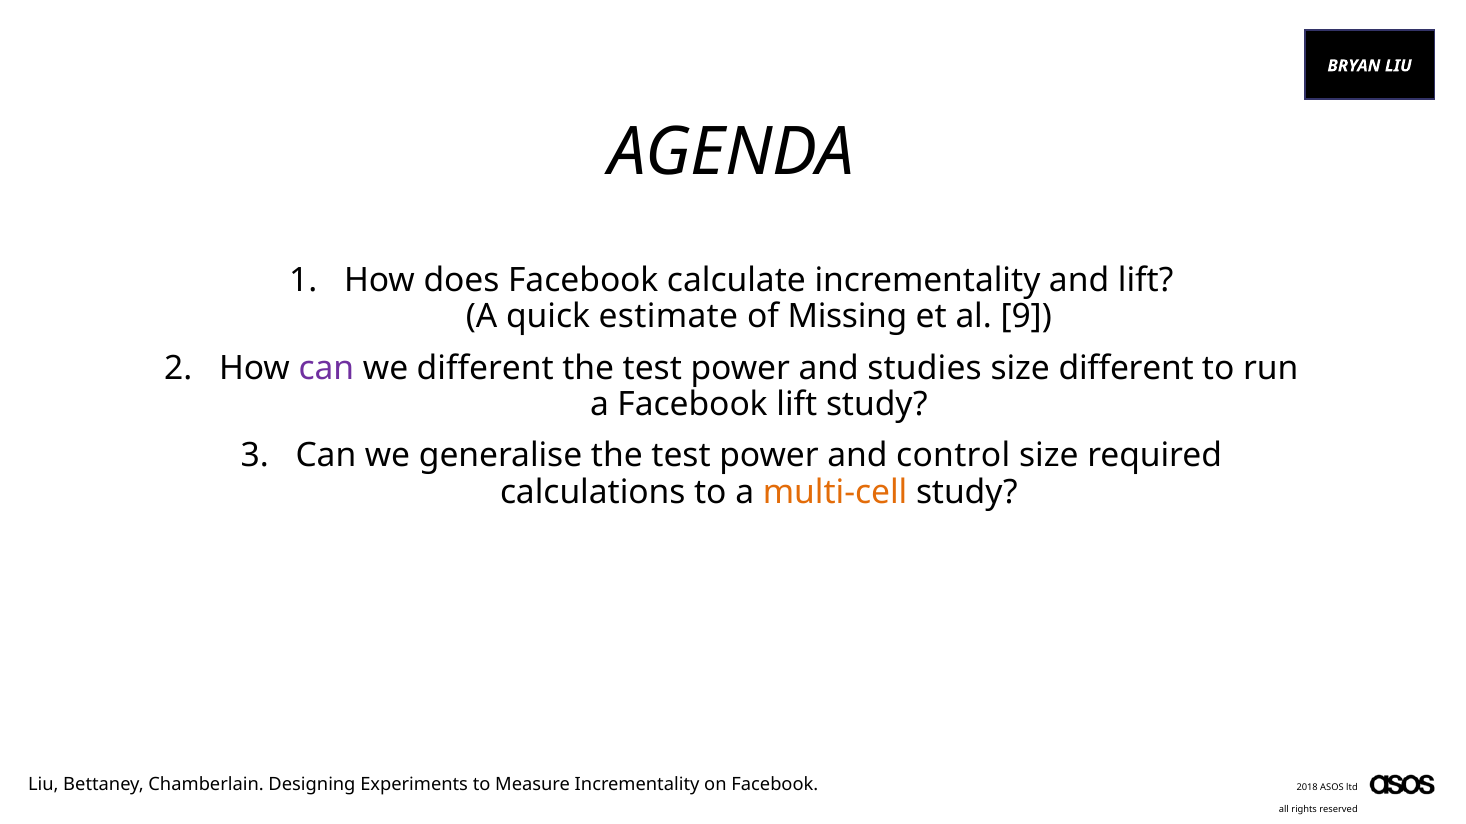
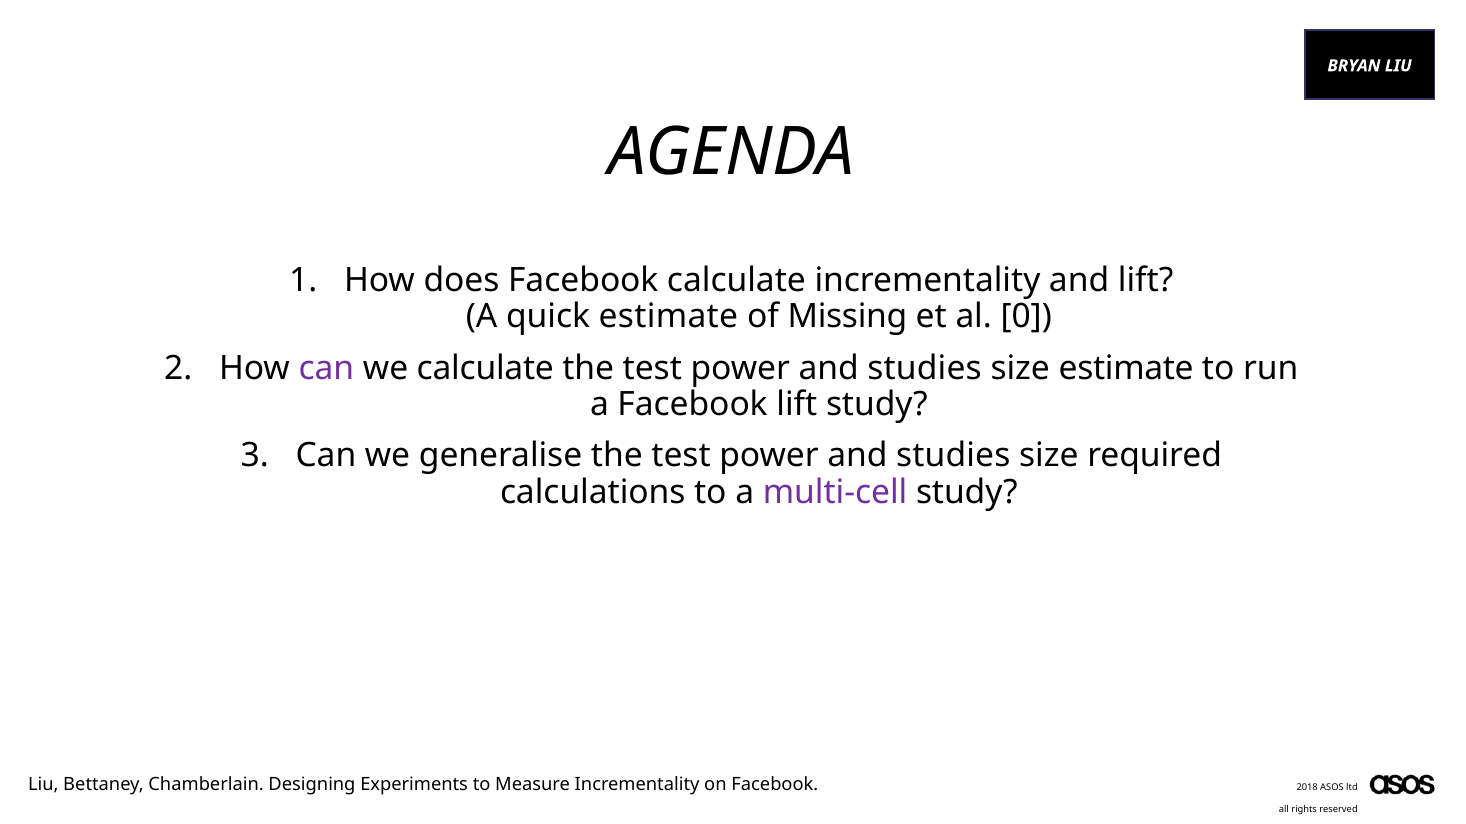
9: 9 -> 0
we different: different -> calculate
size different: different -> estimate
control at (953, 456): control -> studies
multi-cell colour: orange -> purple
